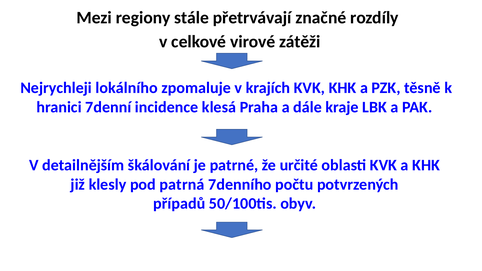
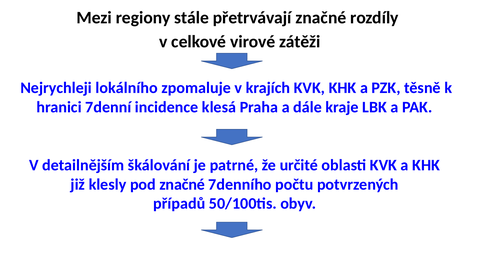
pod patrná: patrná -> značné
